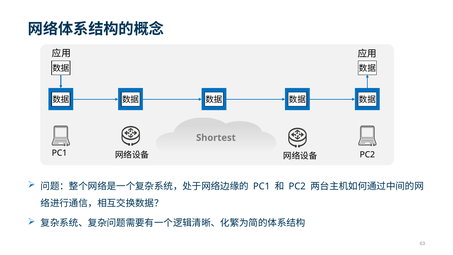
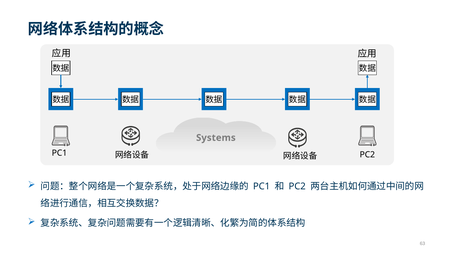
Shortest: Shortest -> Systems
